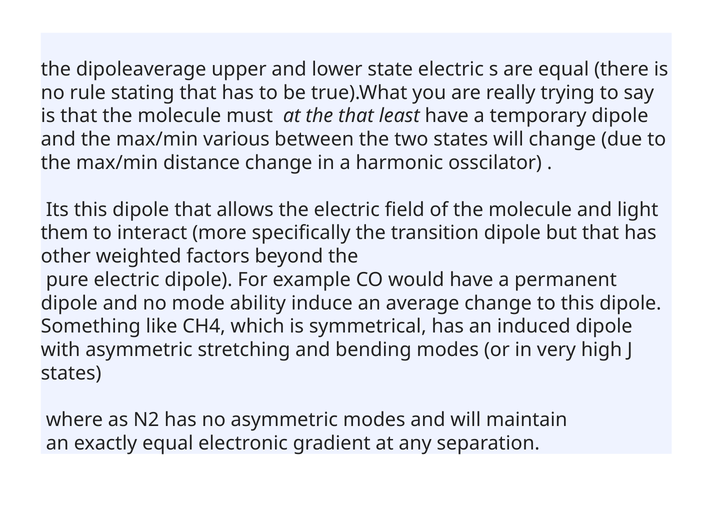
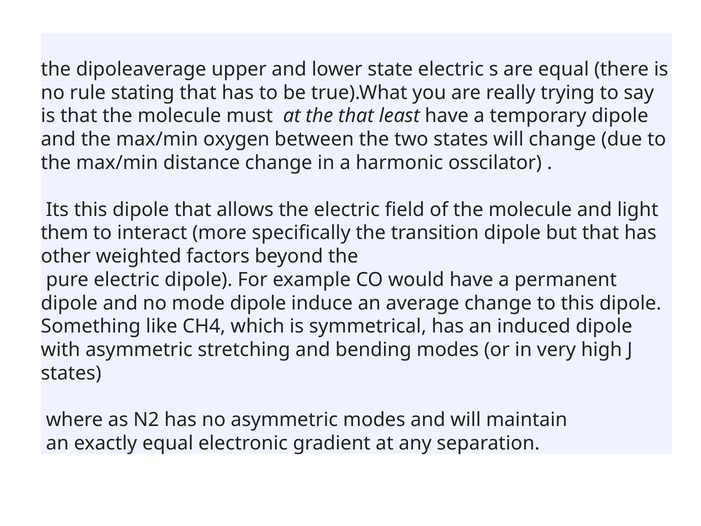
various: various -> oxygen
mode ability: ability -> dipole
